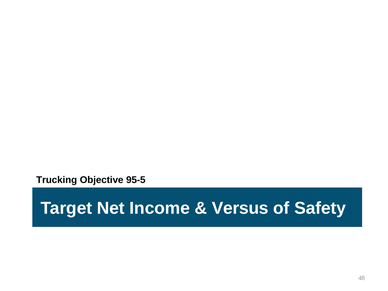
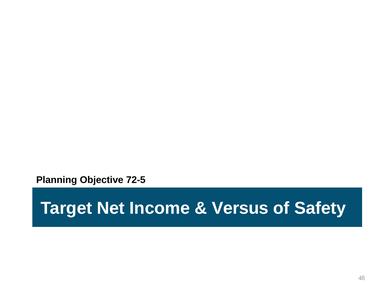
Trucking: Trucking -> Planning
95-5: 95-5 -> 72-5
